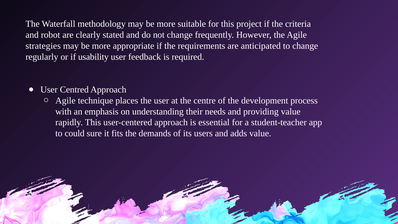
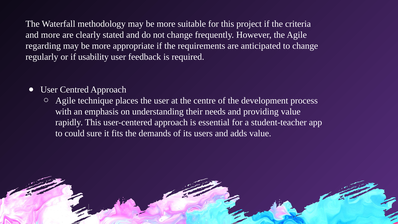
and robot: robot -> more
strategies: strategies -> regarding
